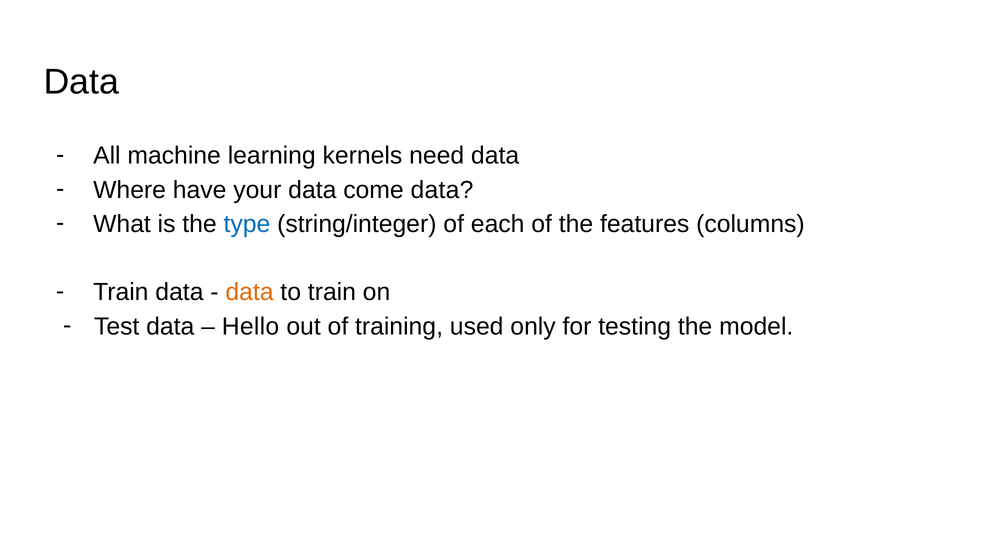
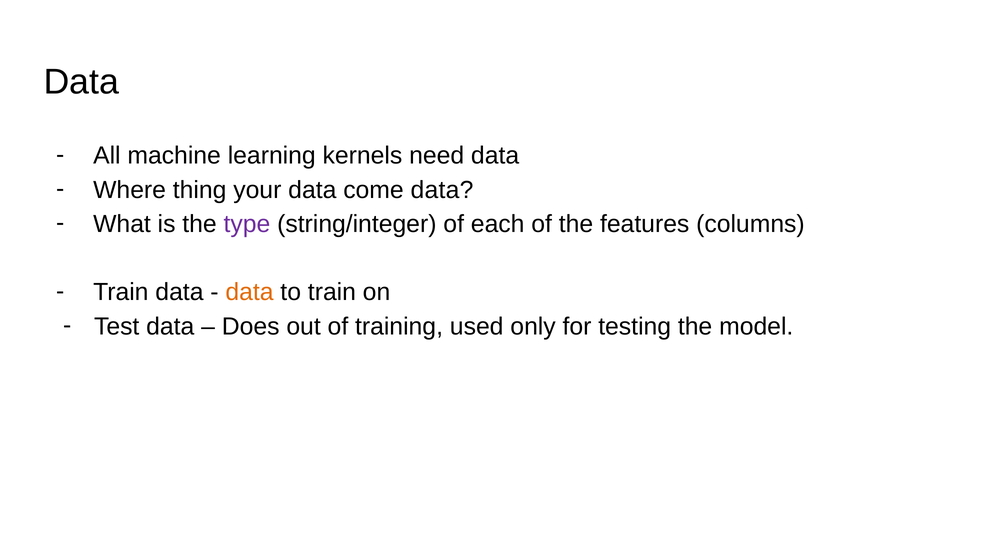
have: have -> thing
type colour: blue -> purple
Hello: Hello -> Does
